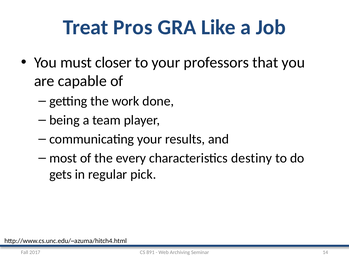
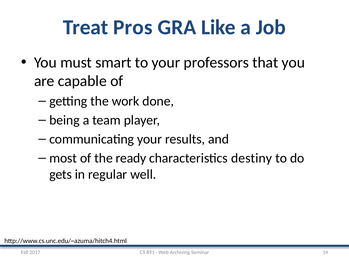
closer: closer -> smart
every: every -> ready
pick: pick -> well
